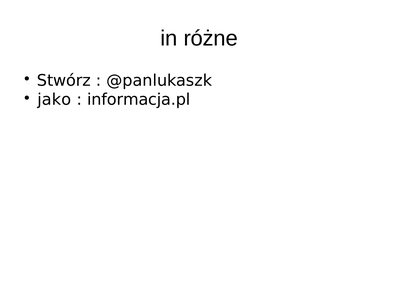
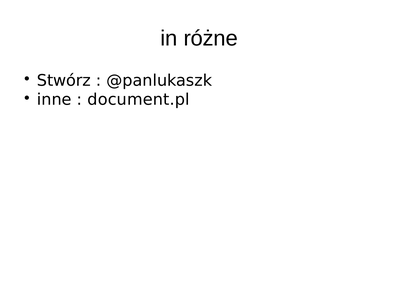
jako: jako -> inne
informacja.pl: informacja.pl -> document.pl
